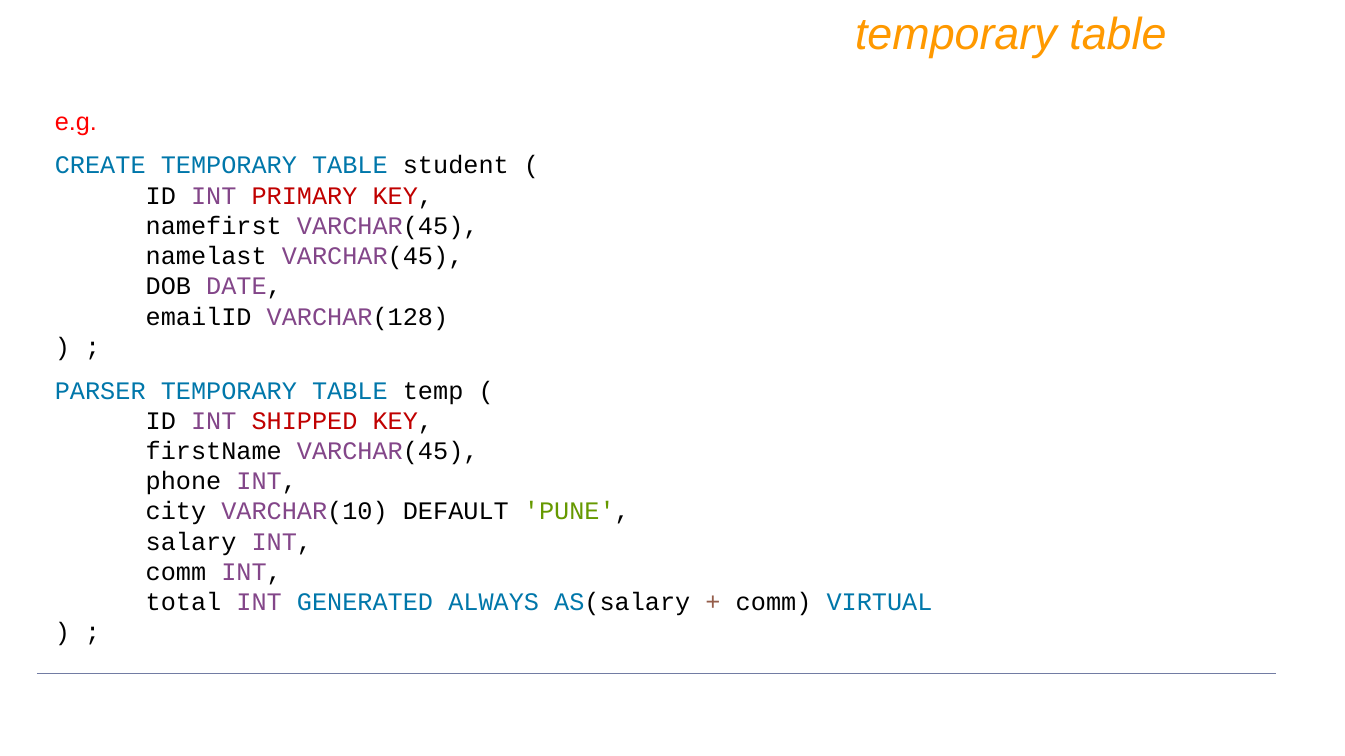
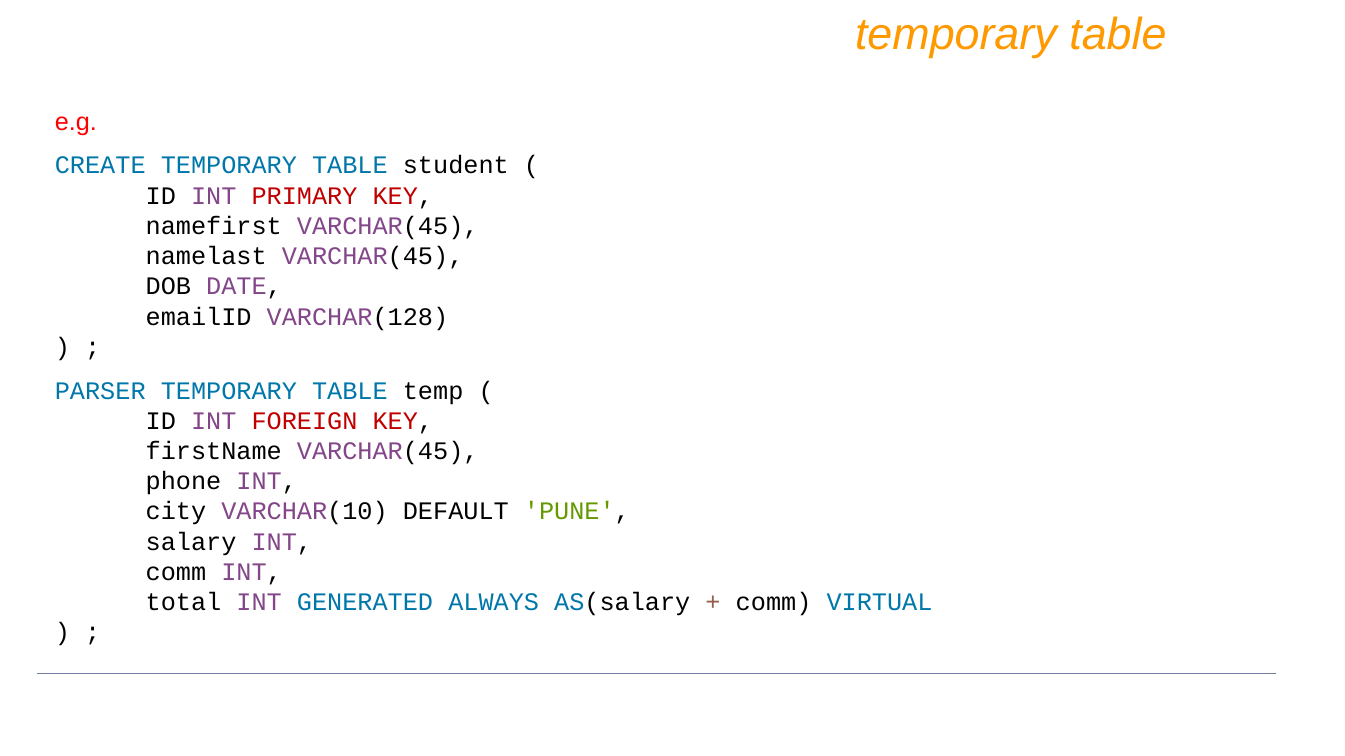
SHIPPED: SHIPPED -> FOREIGN
